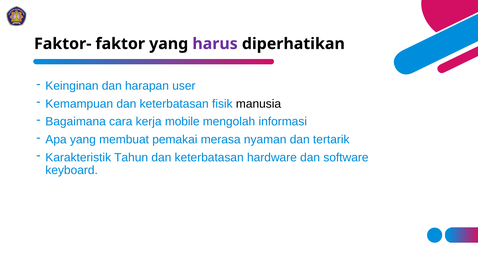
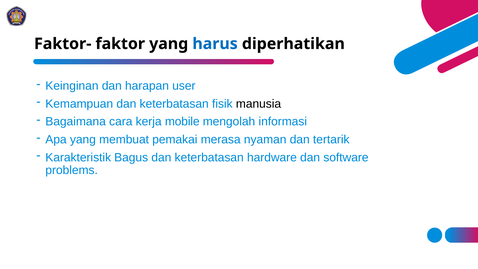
harus colour: purple -> blue
Tahun: Tahun -> Bagus
keyboard: keyboard -> problems
